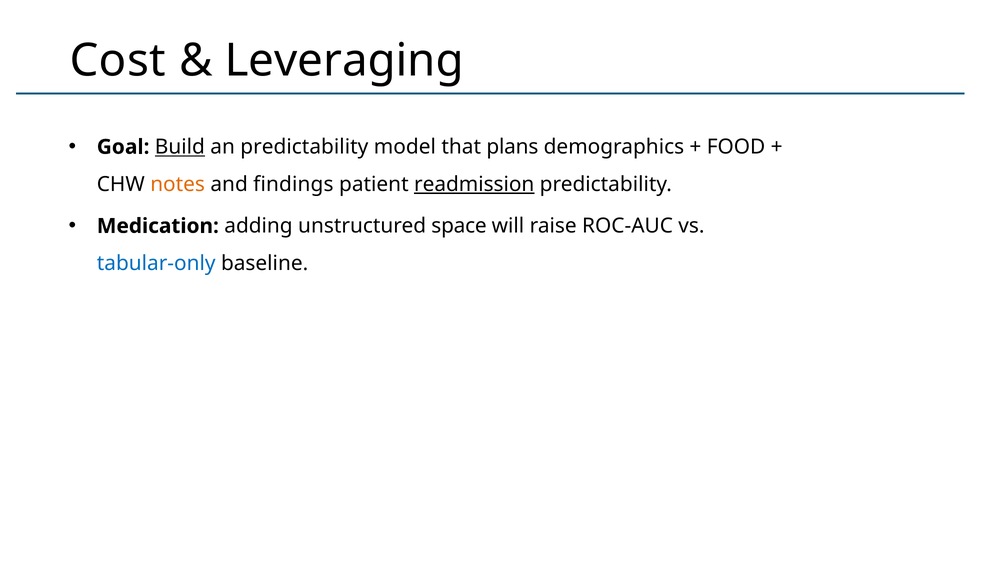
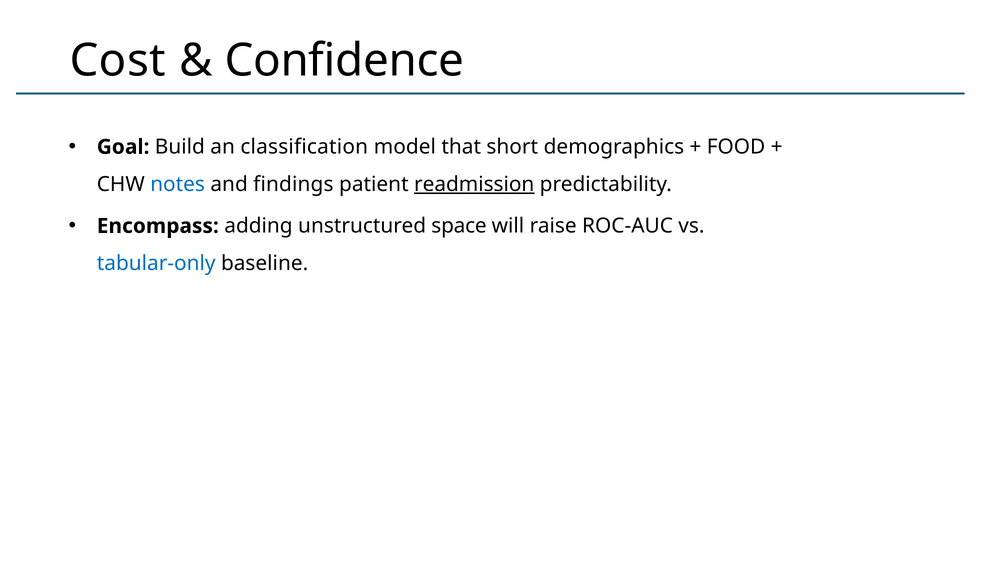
Leveraging: Leveraging -> Confidence
Build underline: present -> none
an predictability: predictability -> classification
plans: plans -> short
notes colour: orange -> blue
Medication: Medication -> Encompass
